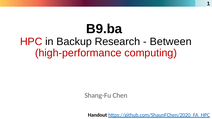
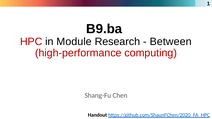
Backup: Backup -> Module
